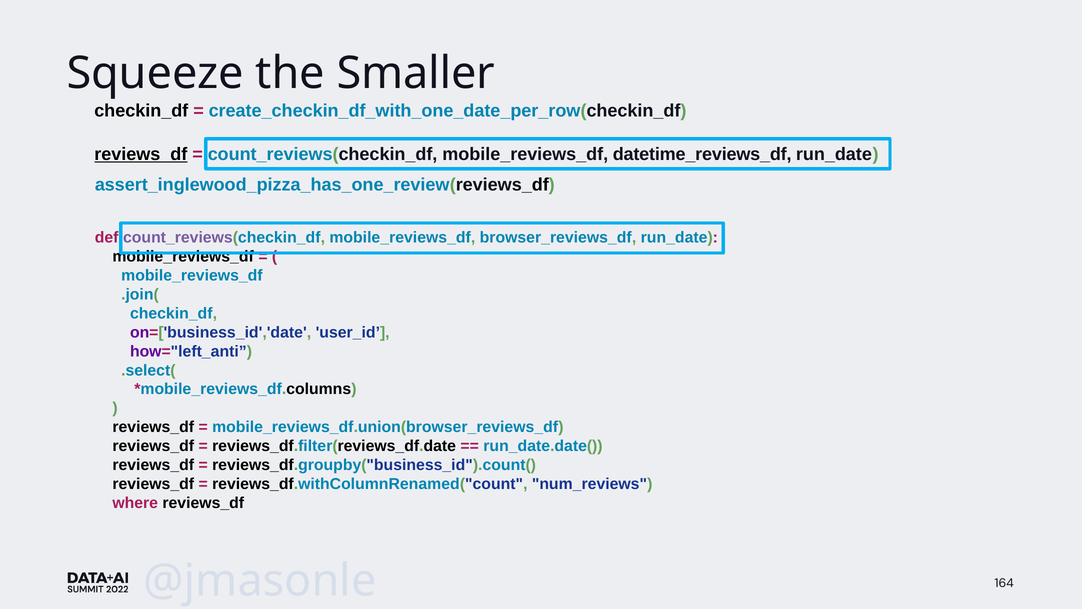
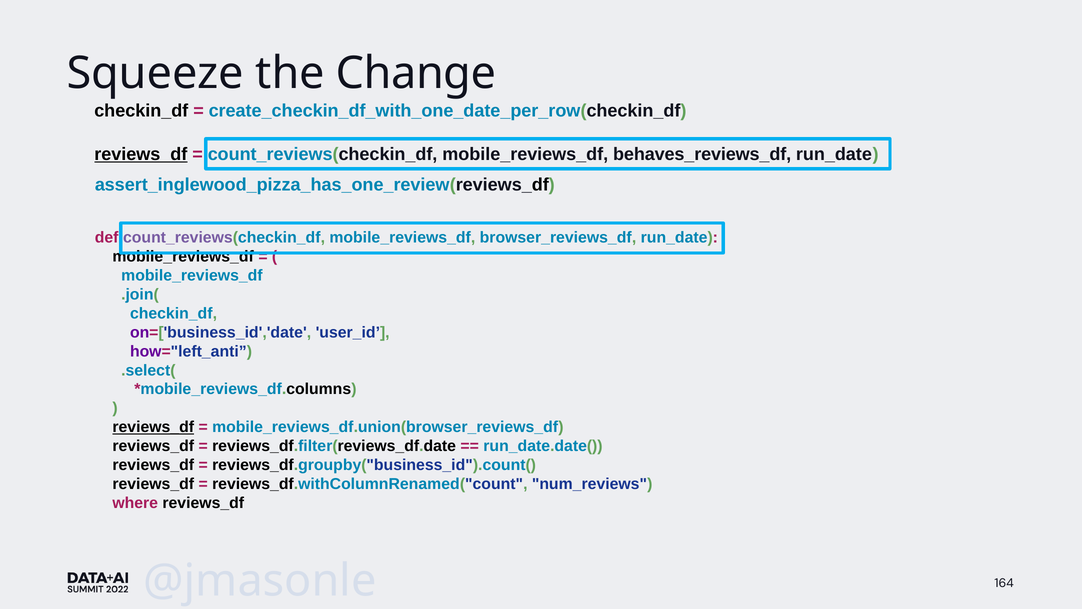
Smaller: Smaller -> Change
datetime_reviews_df: datetime_reviews_df -> behaves_reviews_df
reviews_df at (153, 427) underline: none -> present
